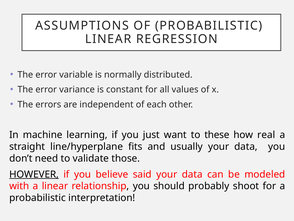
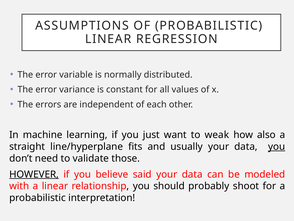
these: these -> weak
real: real -> also
you at (277, 146) underline: none -> present
